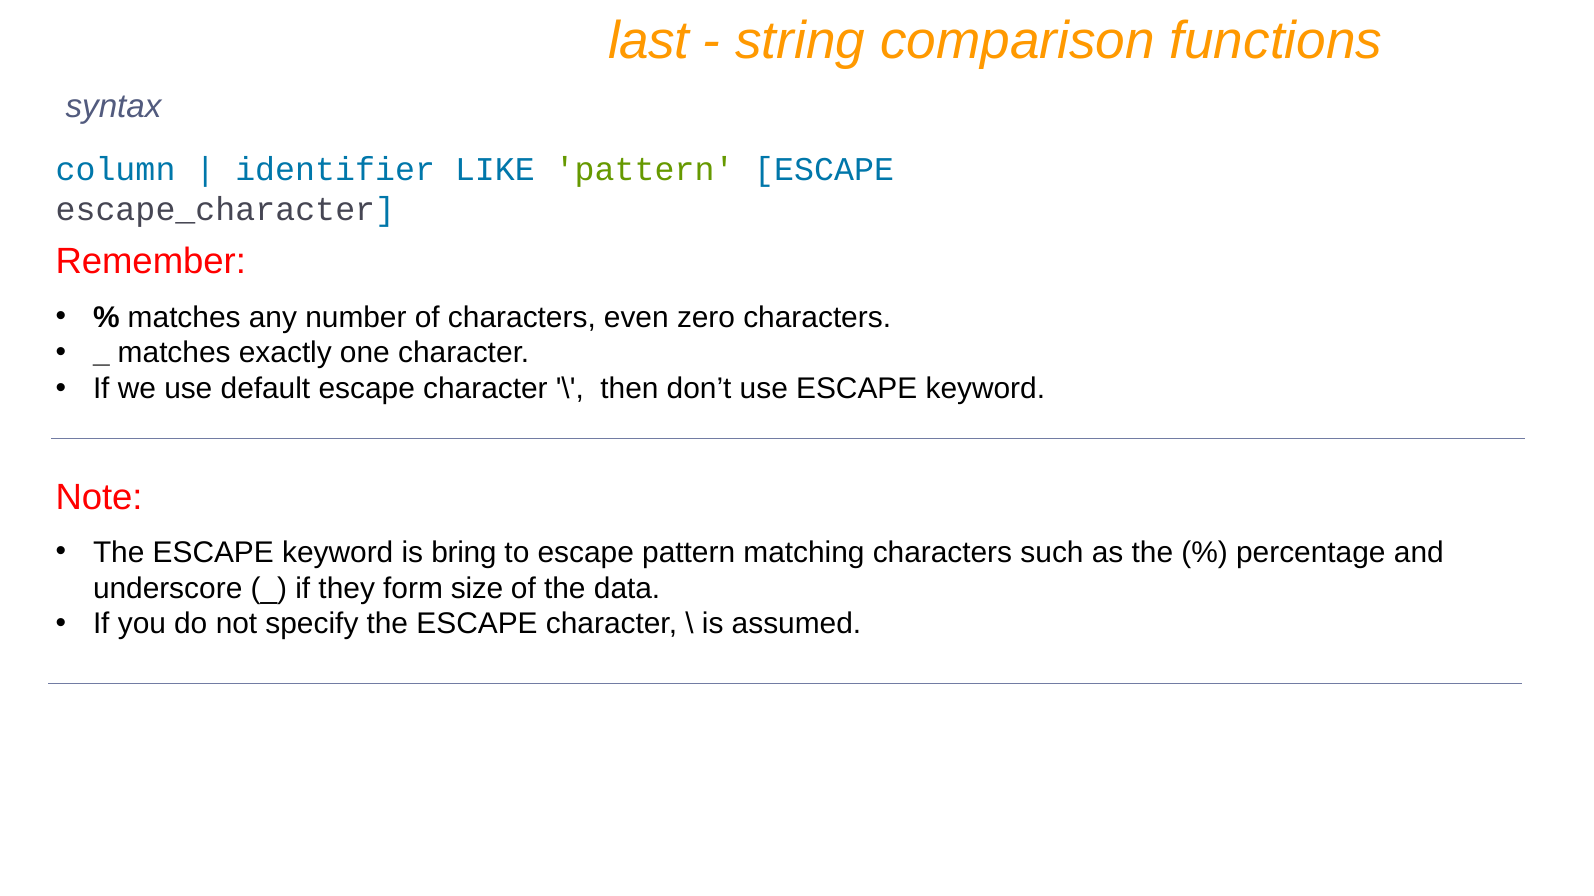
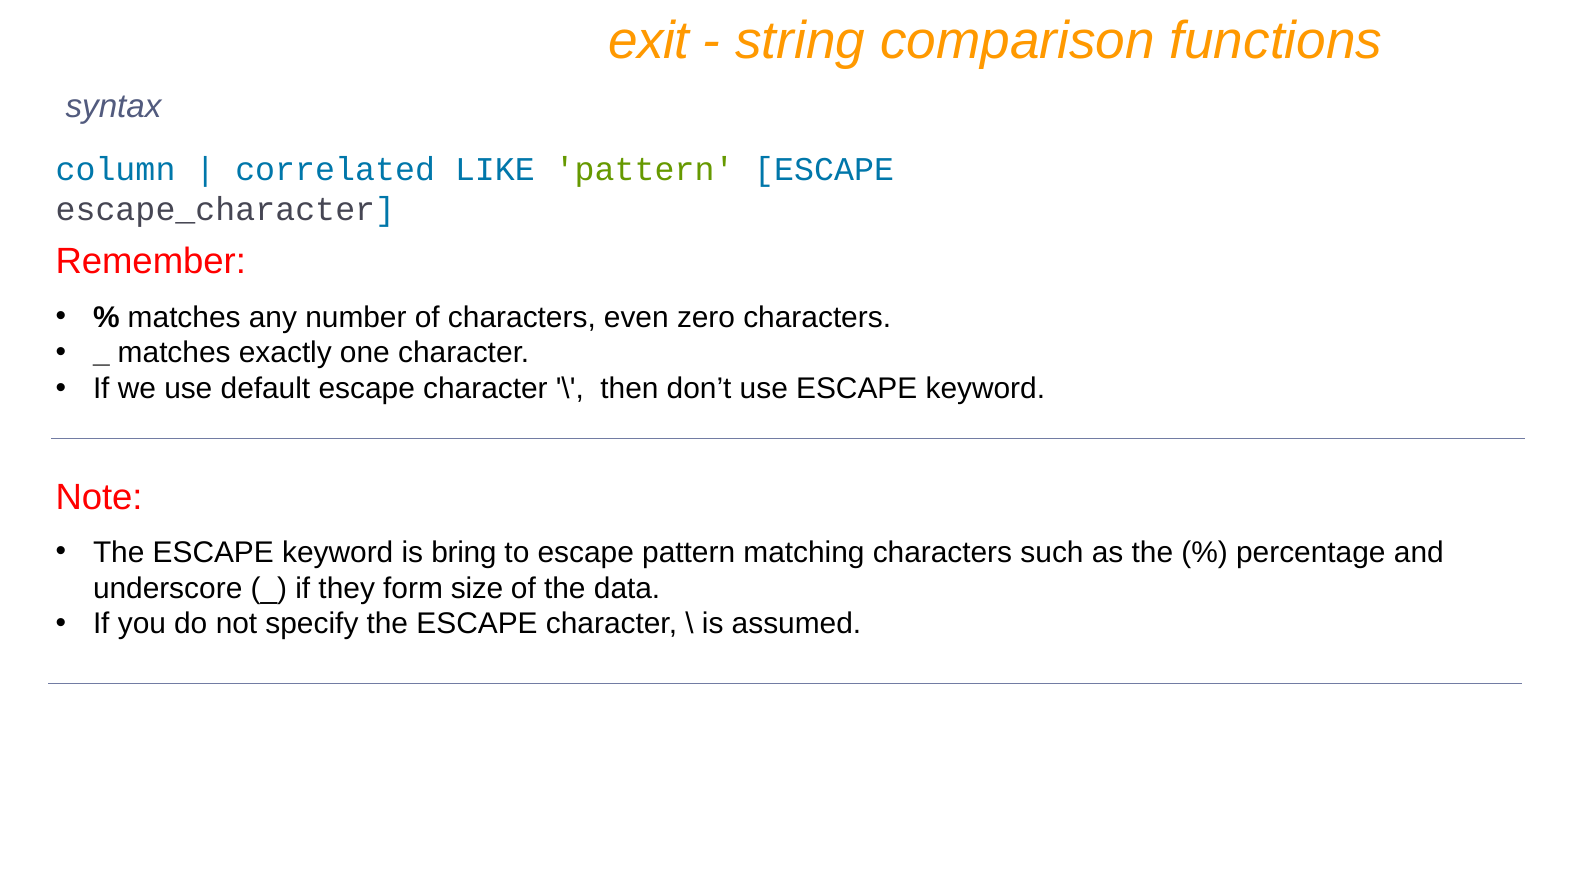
last: last -> exit
identifier: identifier -> correlated
